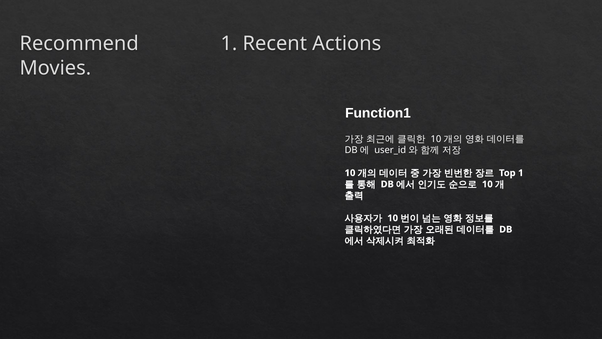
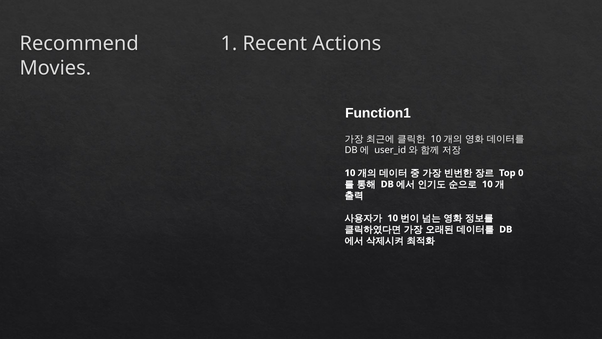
Top 1: 1 -> 0
